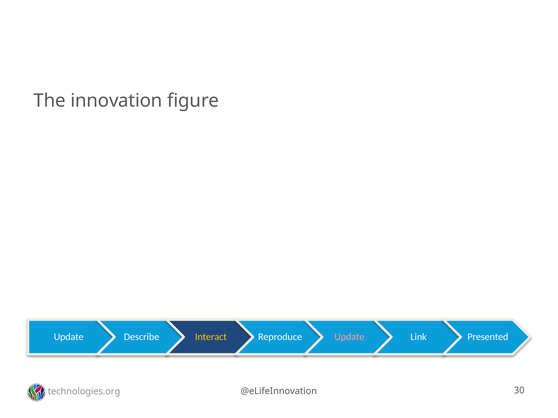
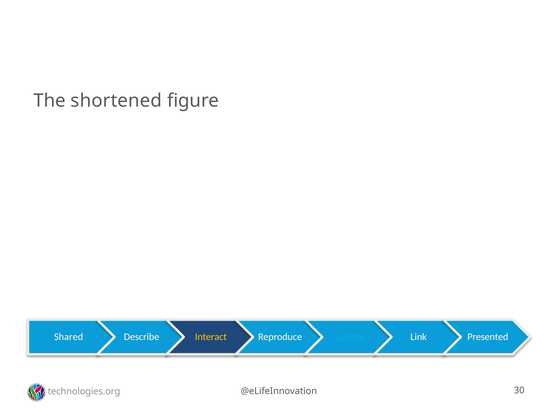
innovation: innovation -> shortened
Update at (69, 337): Update -> Shared
Update at (349, 337) colour: pink -> light blue
